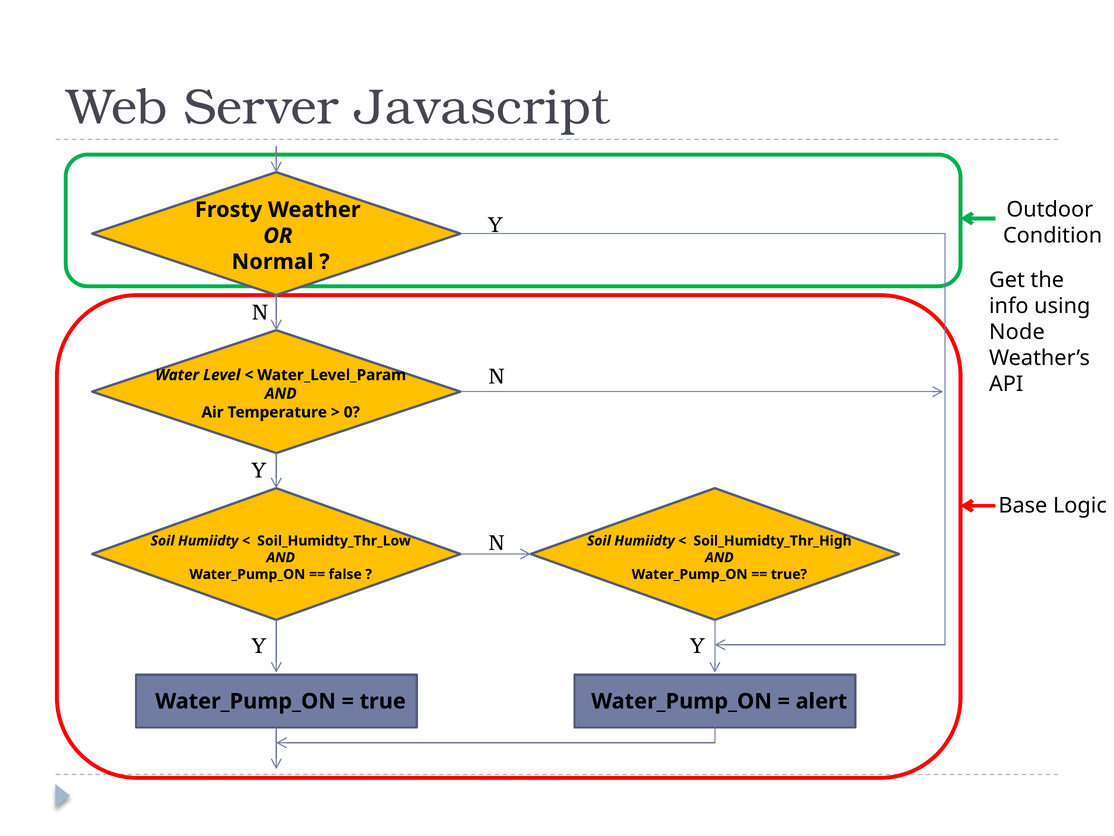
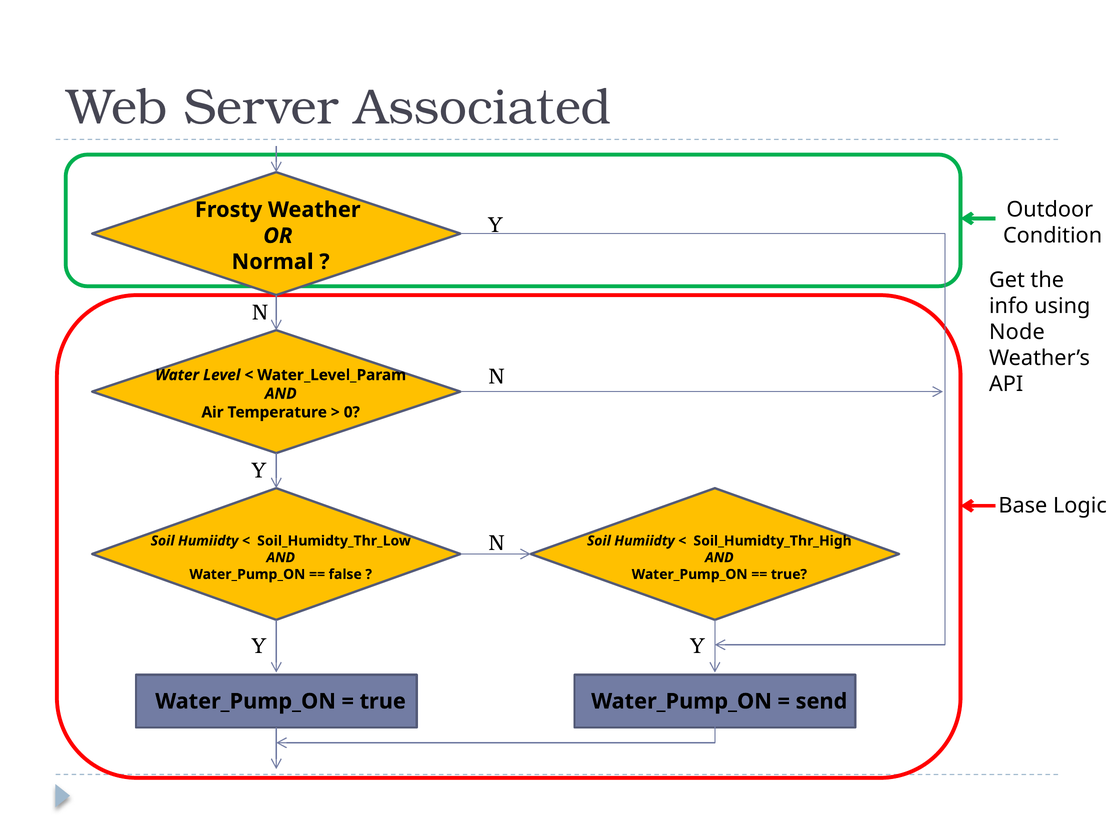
Javascript: Javascript -> Associated
alert: alert -> send
